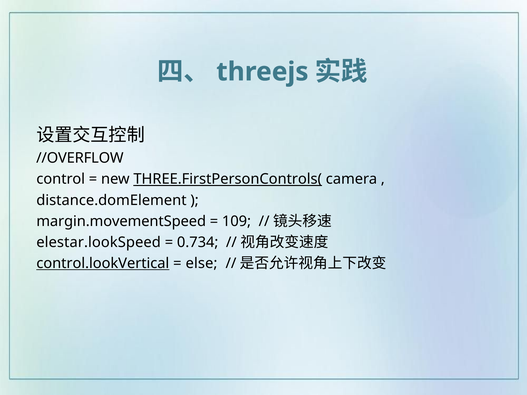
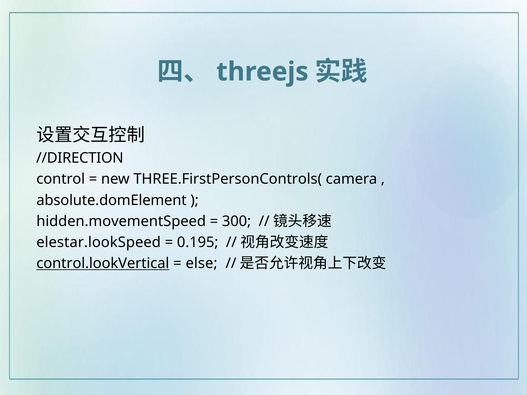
//OVERFLOW: //OVERFLOW -> //DIRECTION
THREE.FirstPersonControls( underline: present -> none
distance.domElement: distance.domElement -> absolute.domElement
margin.movementSpeed: margin.movementSpeed -> hidden.movementSpeed
109: 109 -> 300
0.734: 0.734 -> 0.195
